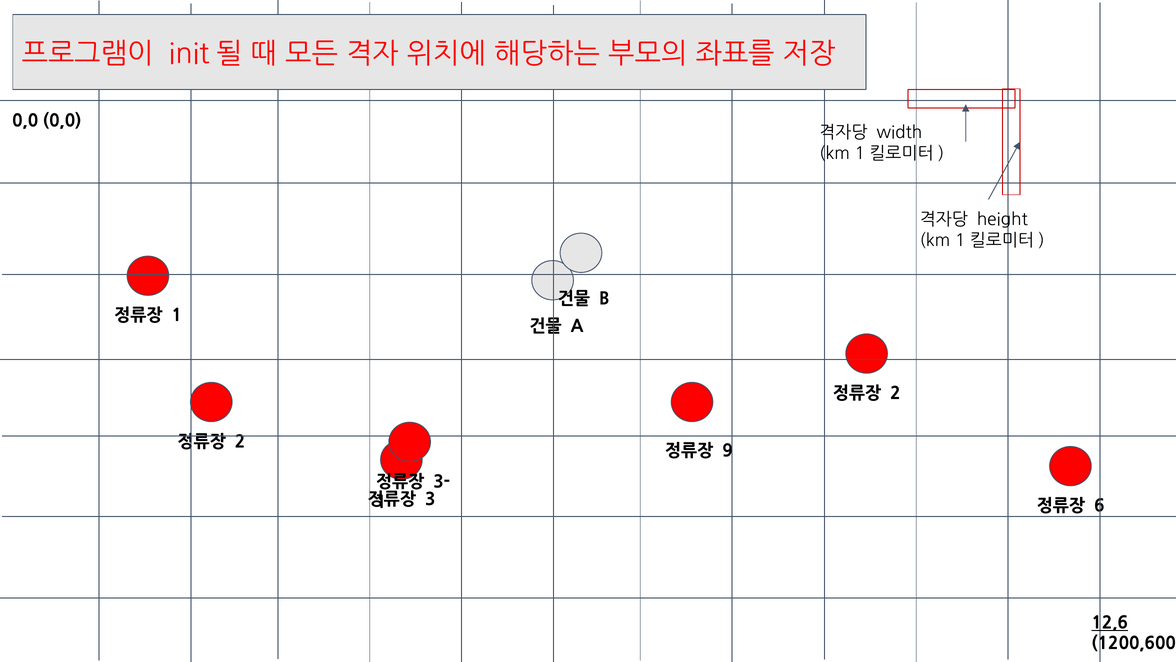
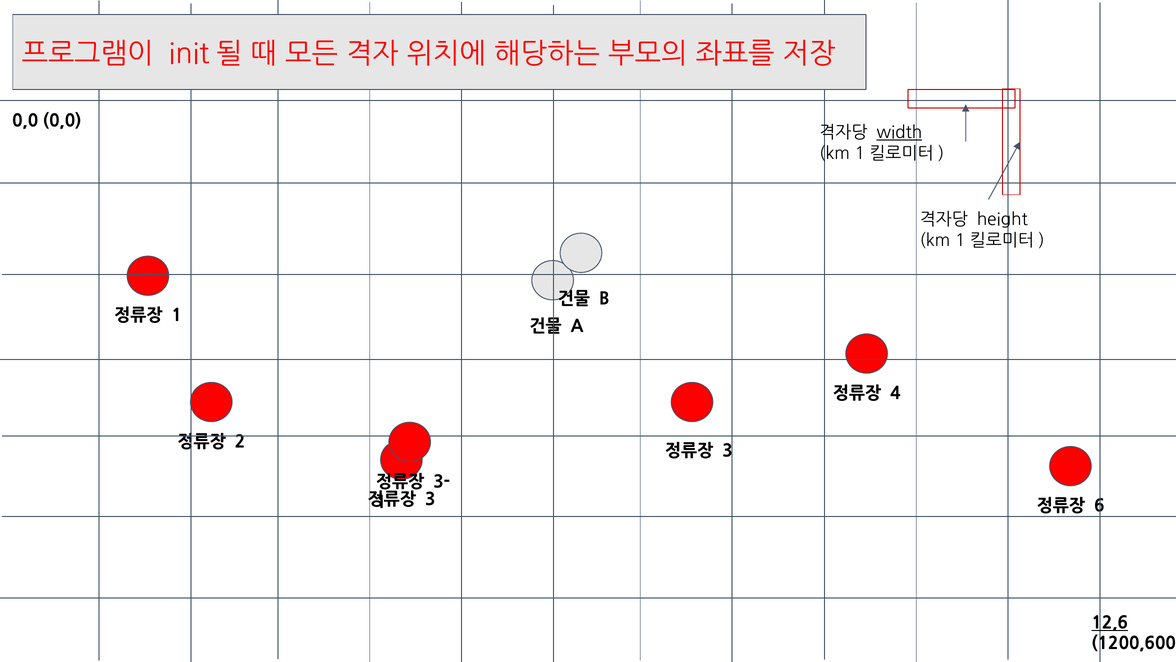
width underline: none -> present
2 at (895, 393): 2 -> 4
9 at (727, 451): 9 -> 3
